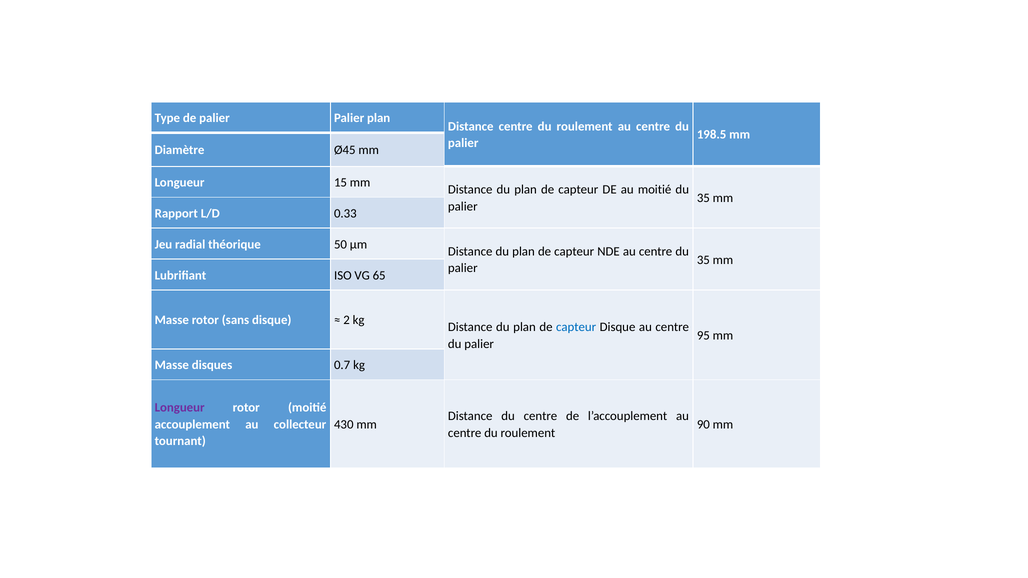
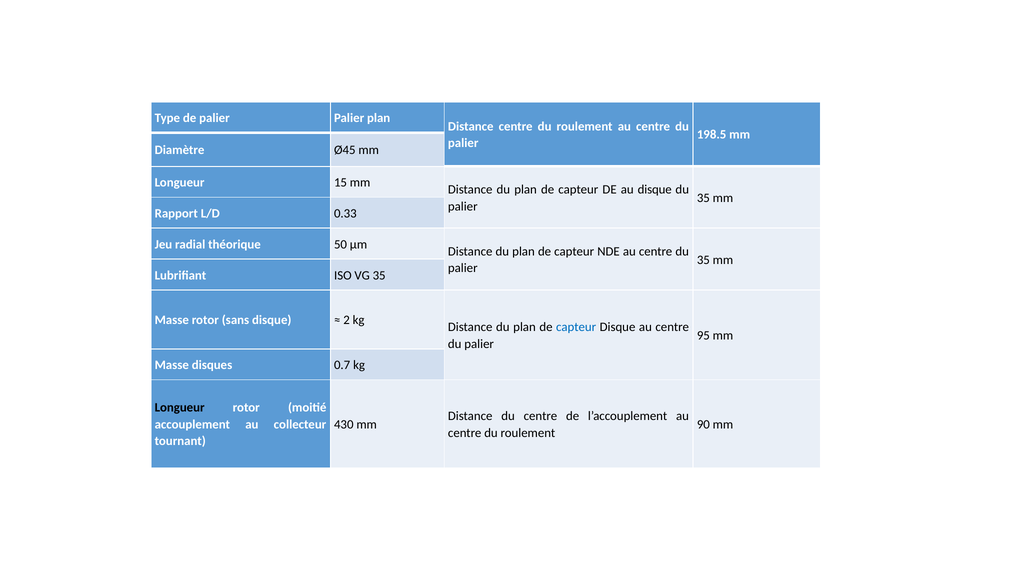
au moitié: moitié -> disque
VG 65: 65 -> 35
Longueur at (180, 408) colour: purple -> black
